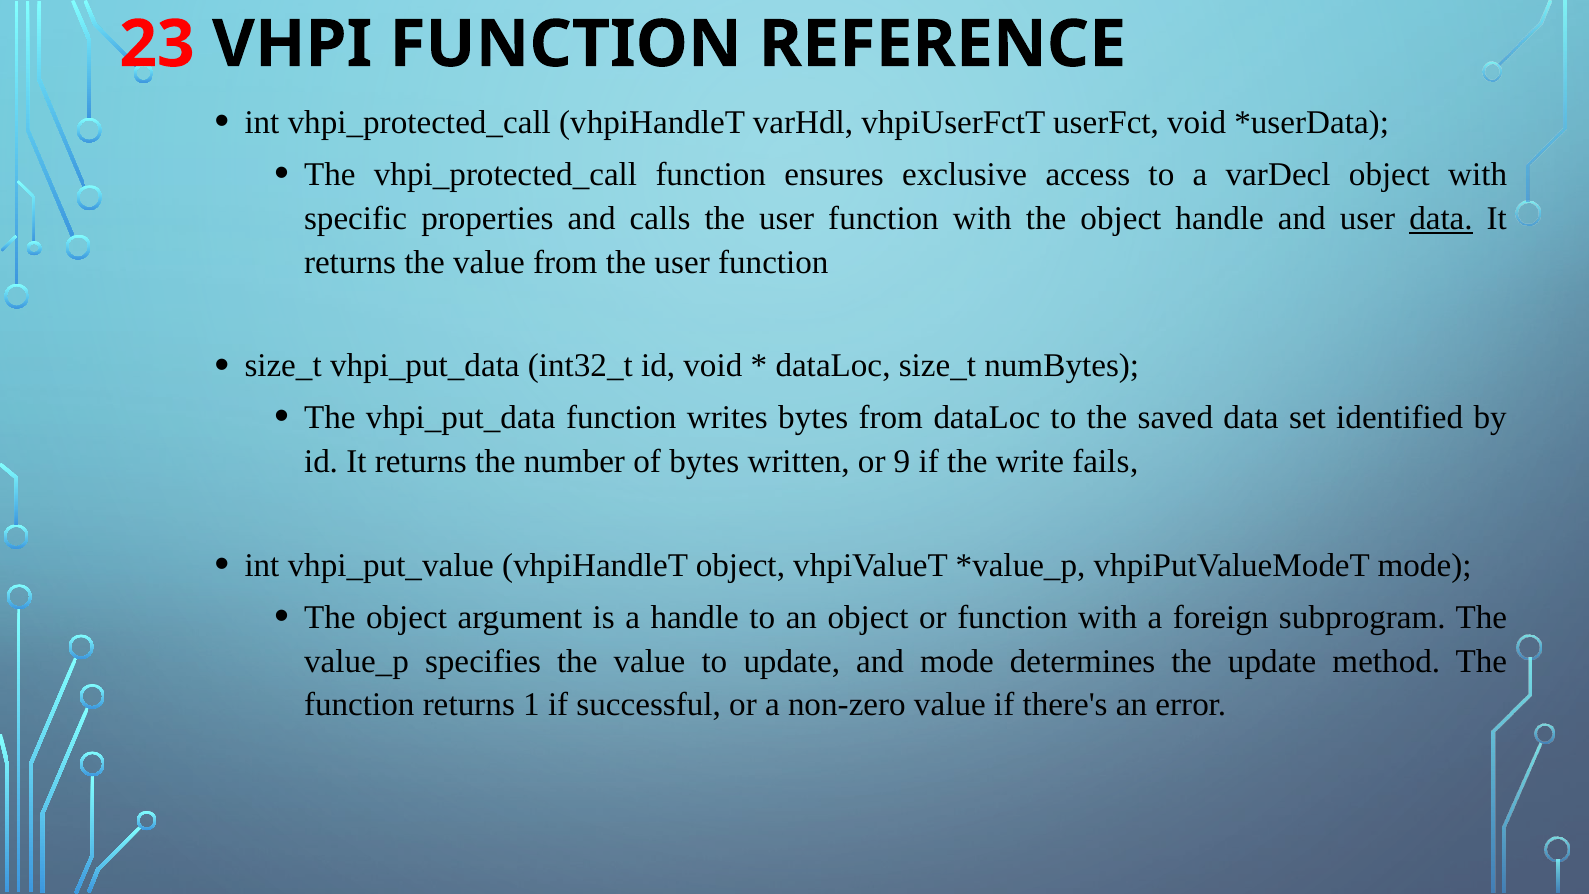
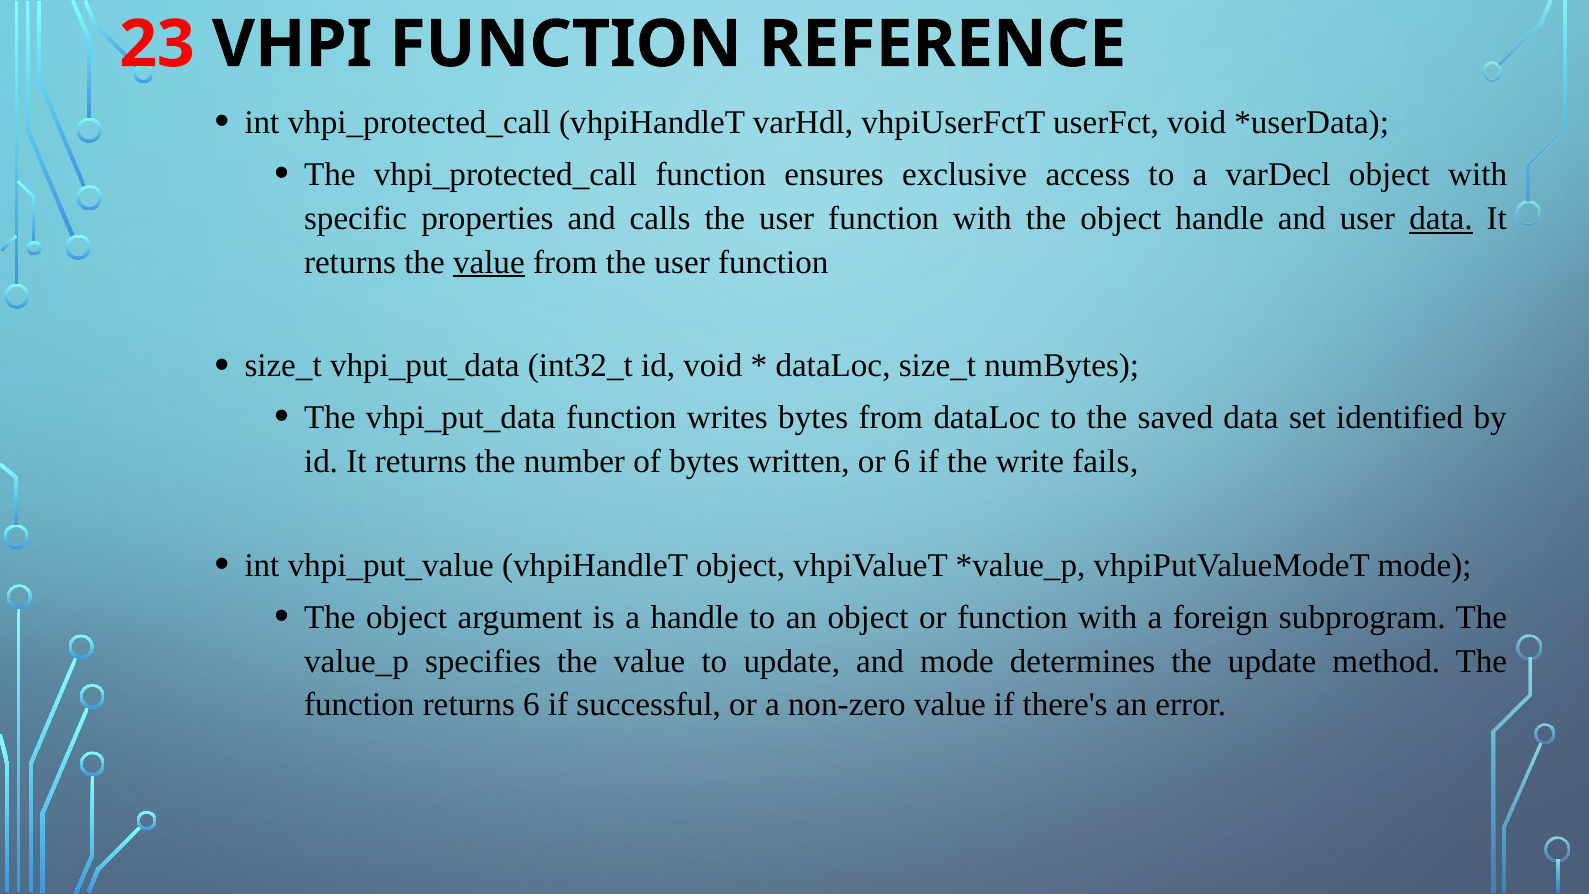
value at (489, 262) underline: none -> present
or 9: 9 -> 6
returns 1: 1 -> 6
